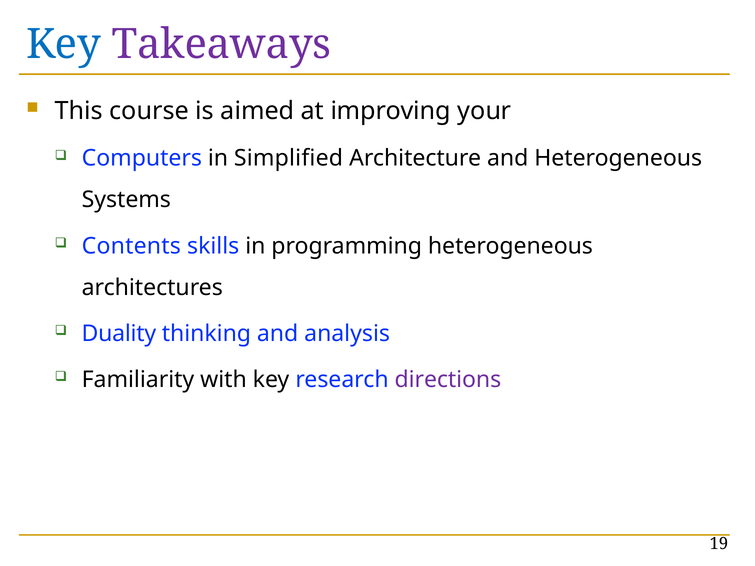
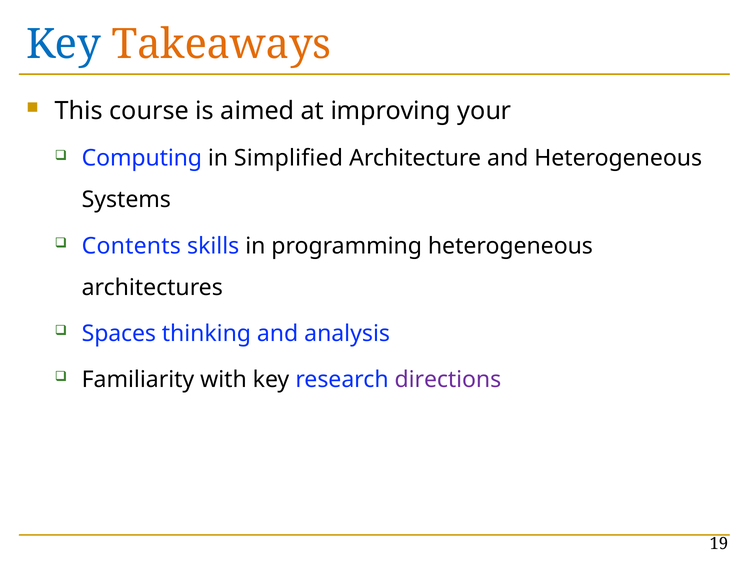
Takeaways colour: purple -> orange
Computers: Computers -> Computing
Duality: Duality -> Spaces
